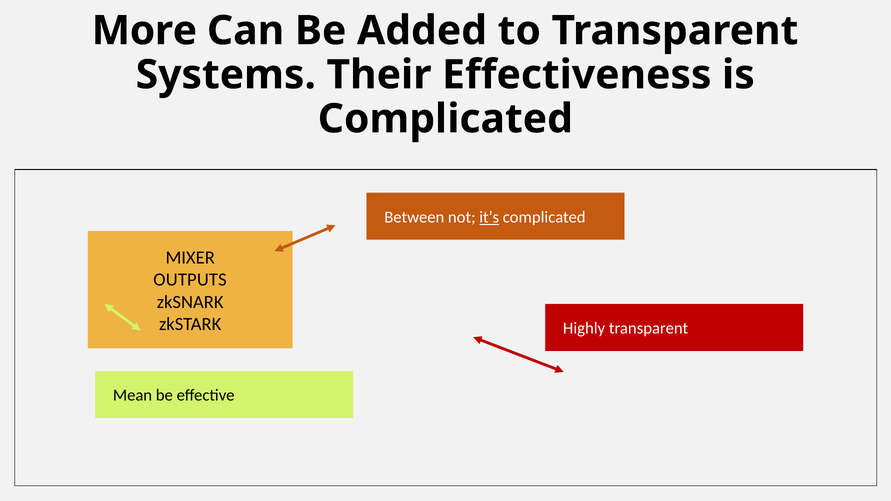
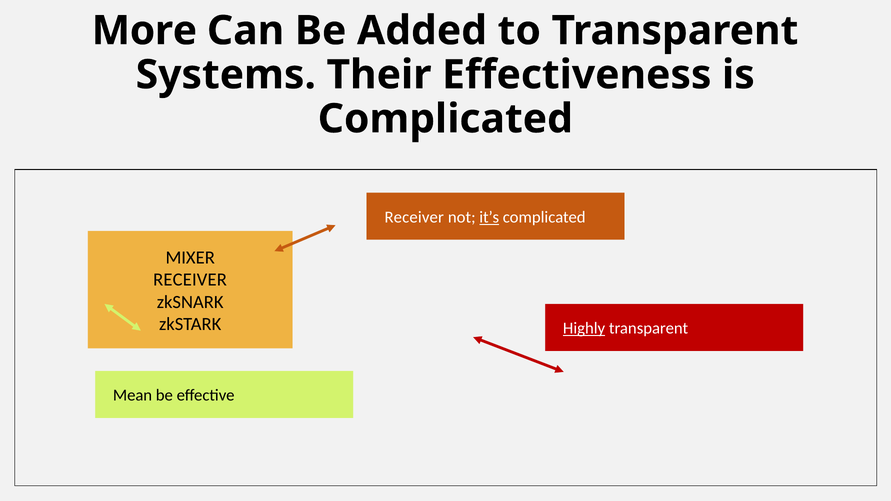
Between at (414, 217): Between -> Receiver
OUTPUTS at (190, 280): OUTPUTS -> RECEIVER
Highly underline: none -> present
